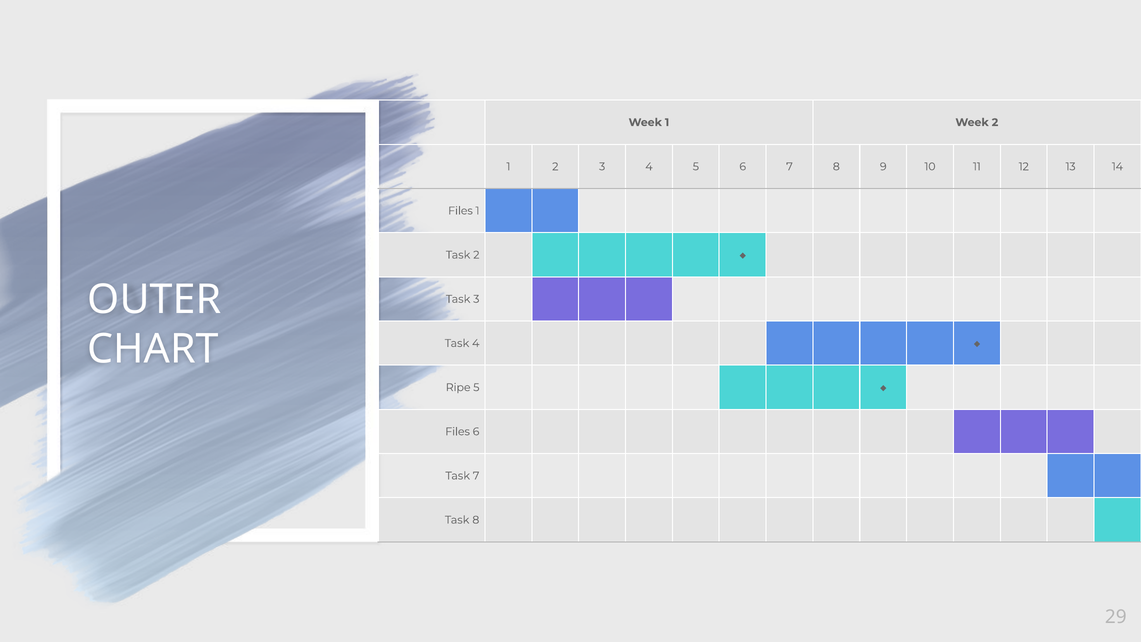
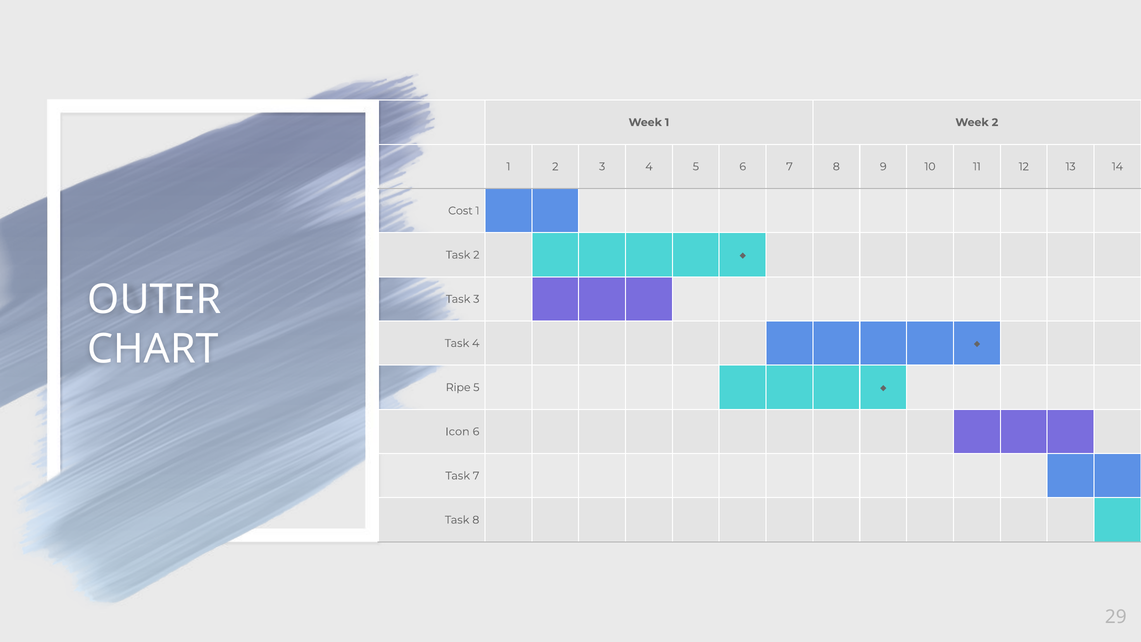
Files at (460, 211): Files -> Cost
Files at (458, 431): Files -> Icon
